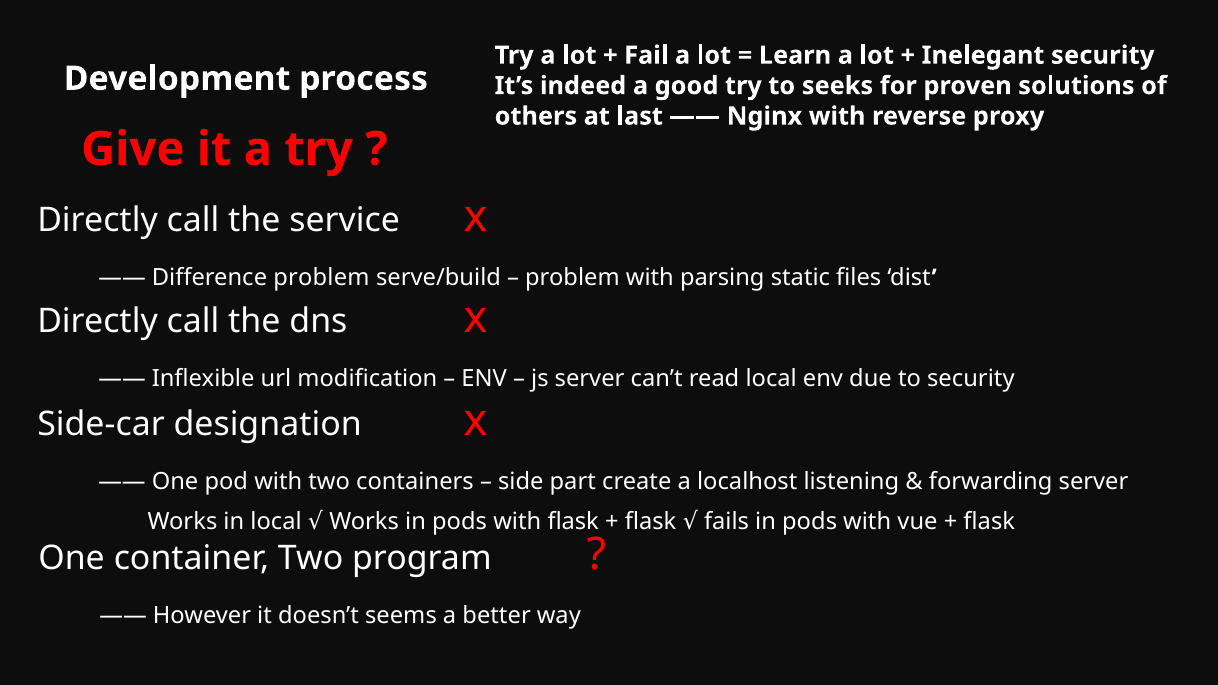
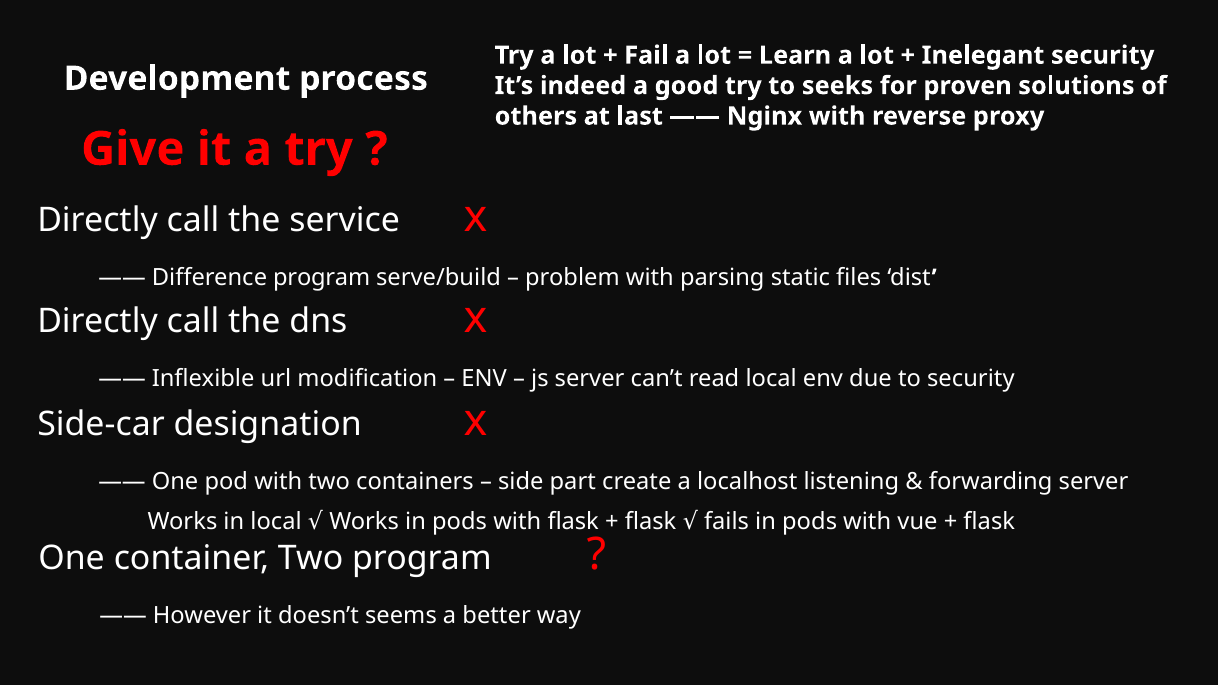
Difference problem: problem -> program
